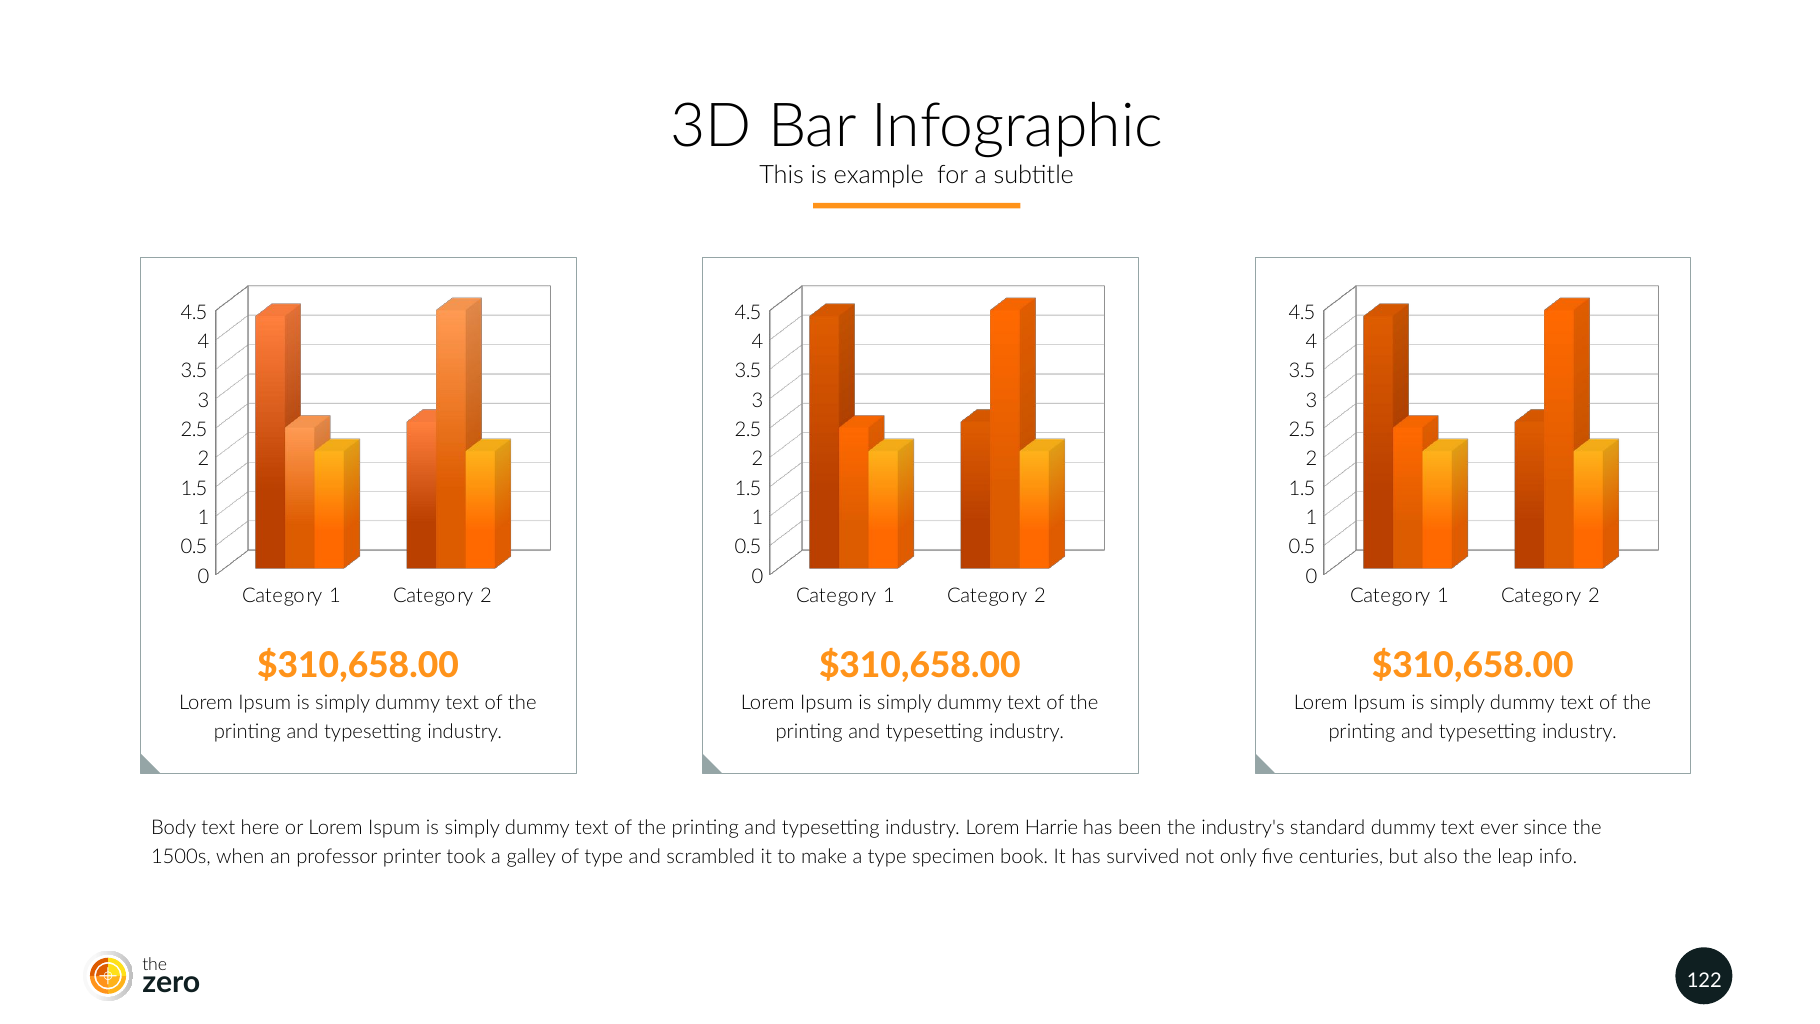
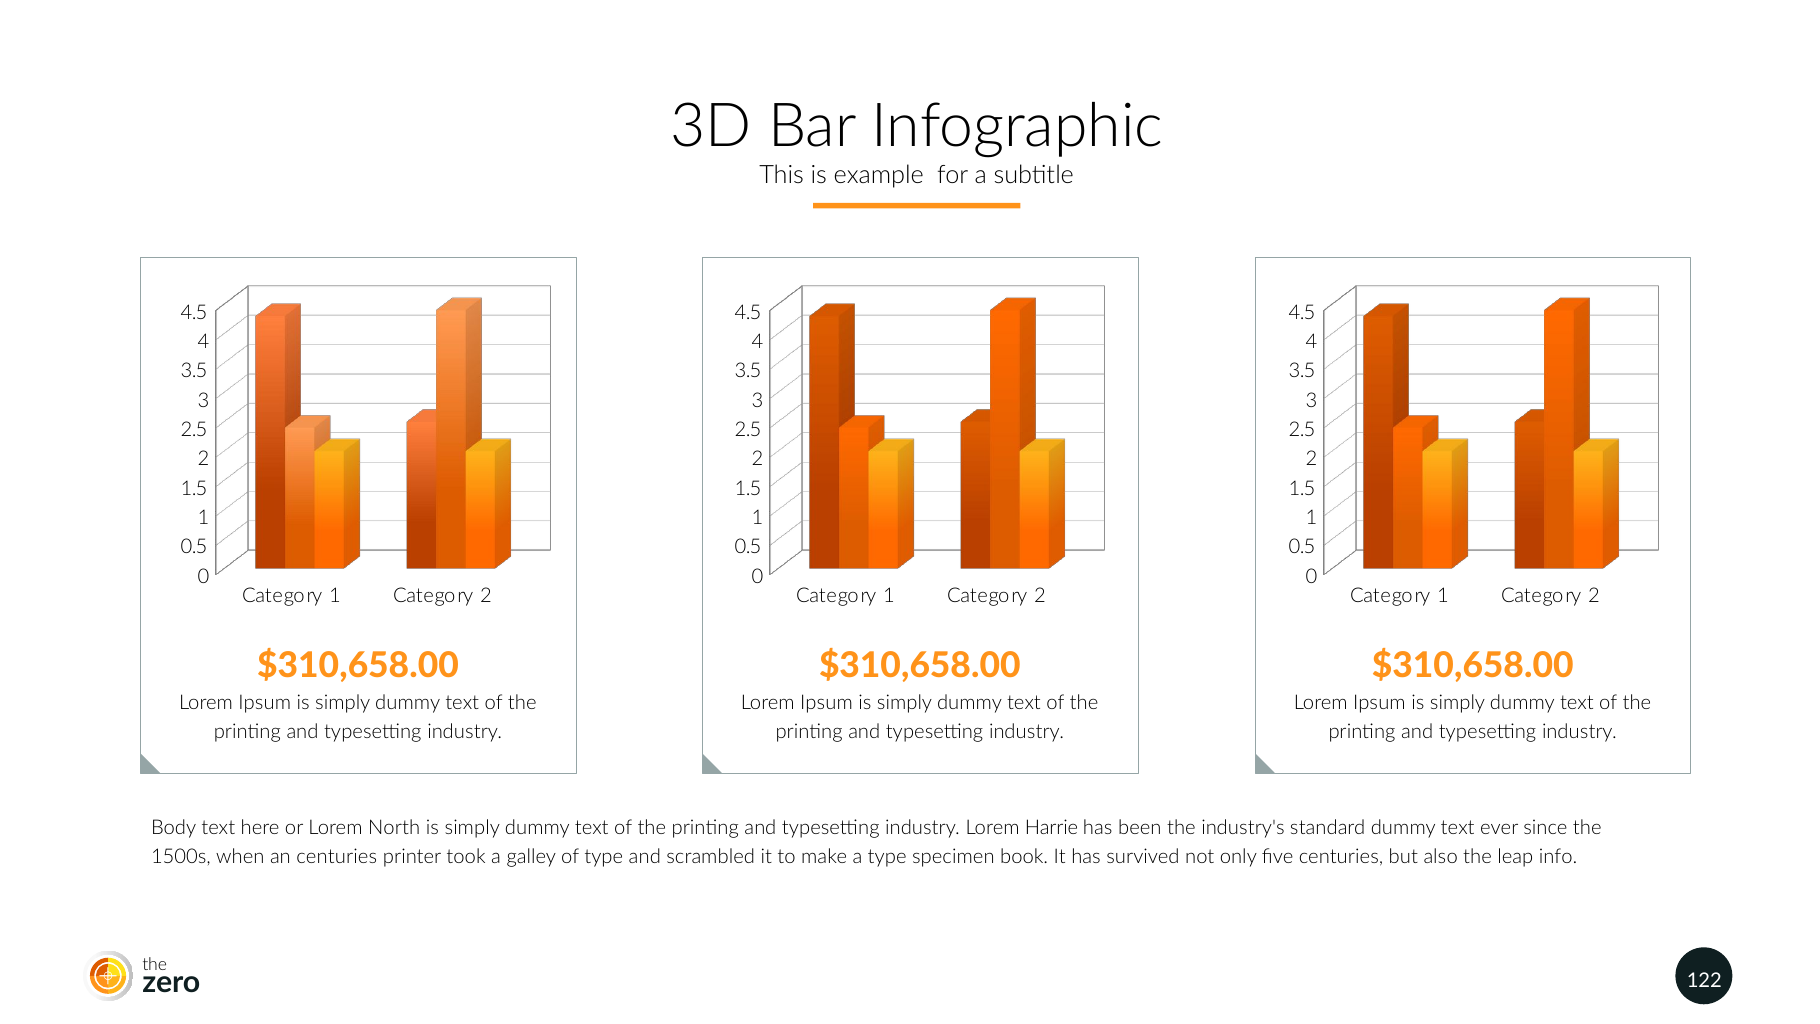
Ispum: Ispum -> North
an professor: professor -> centuries
